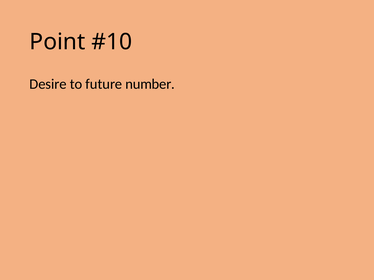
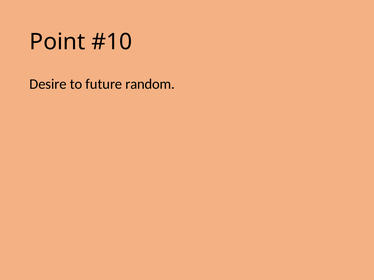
number: number -> random
